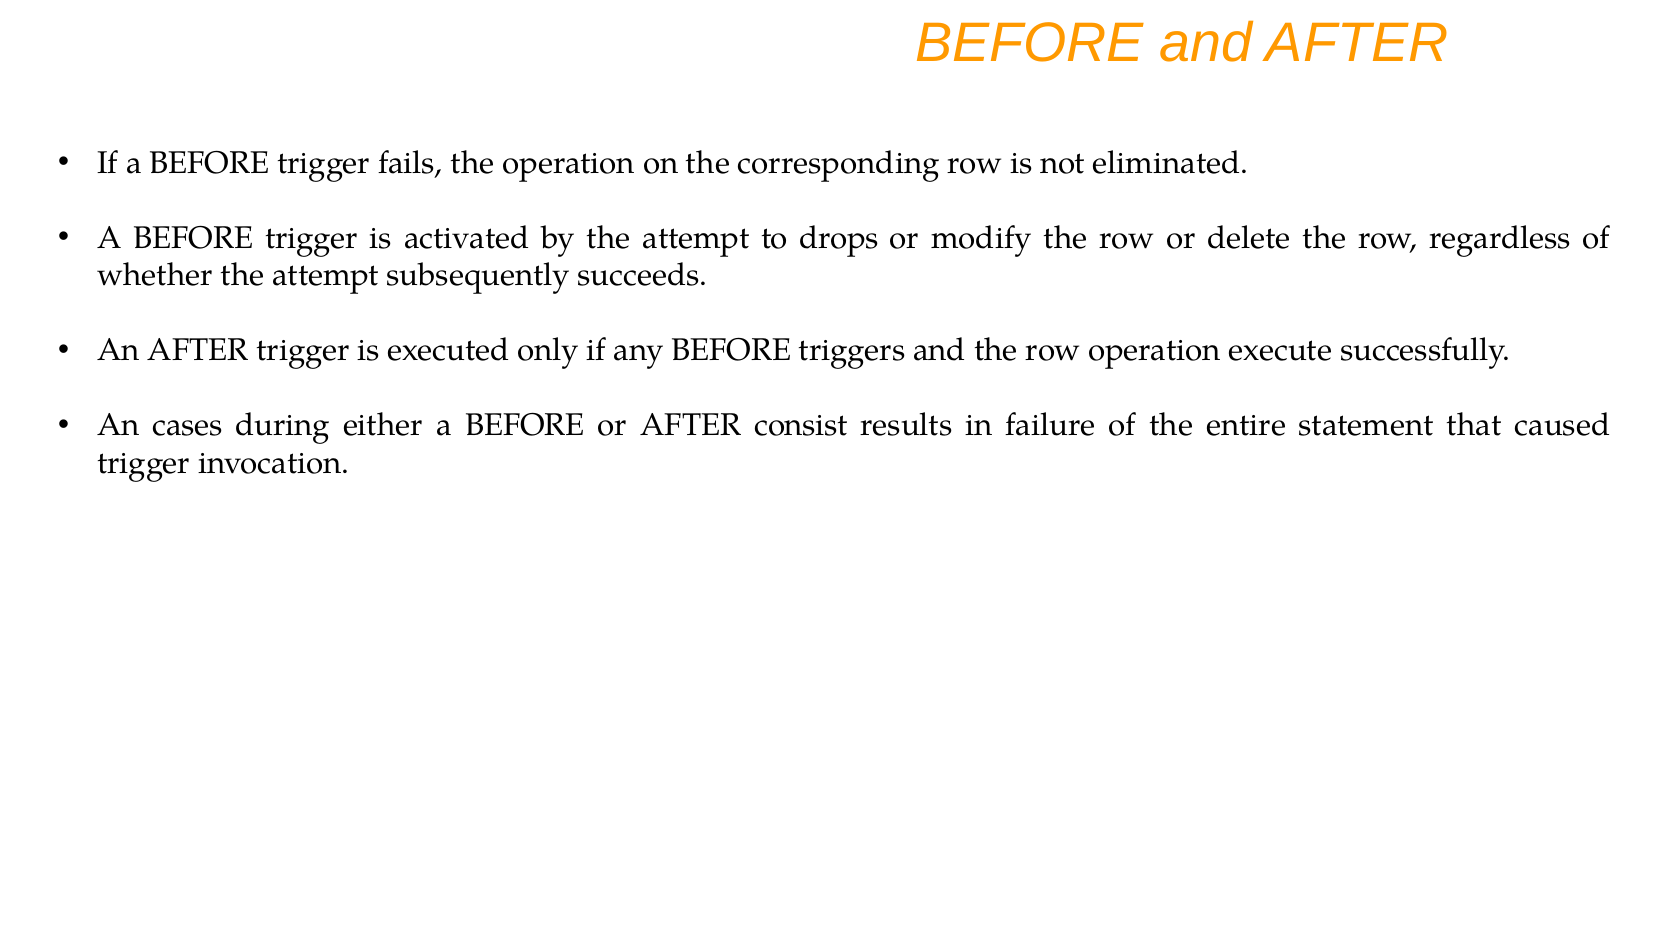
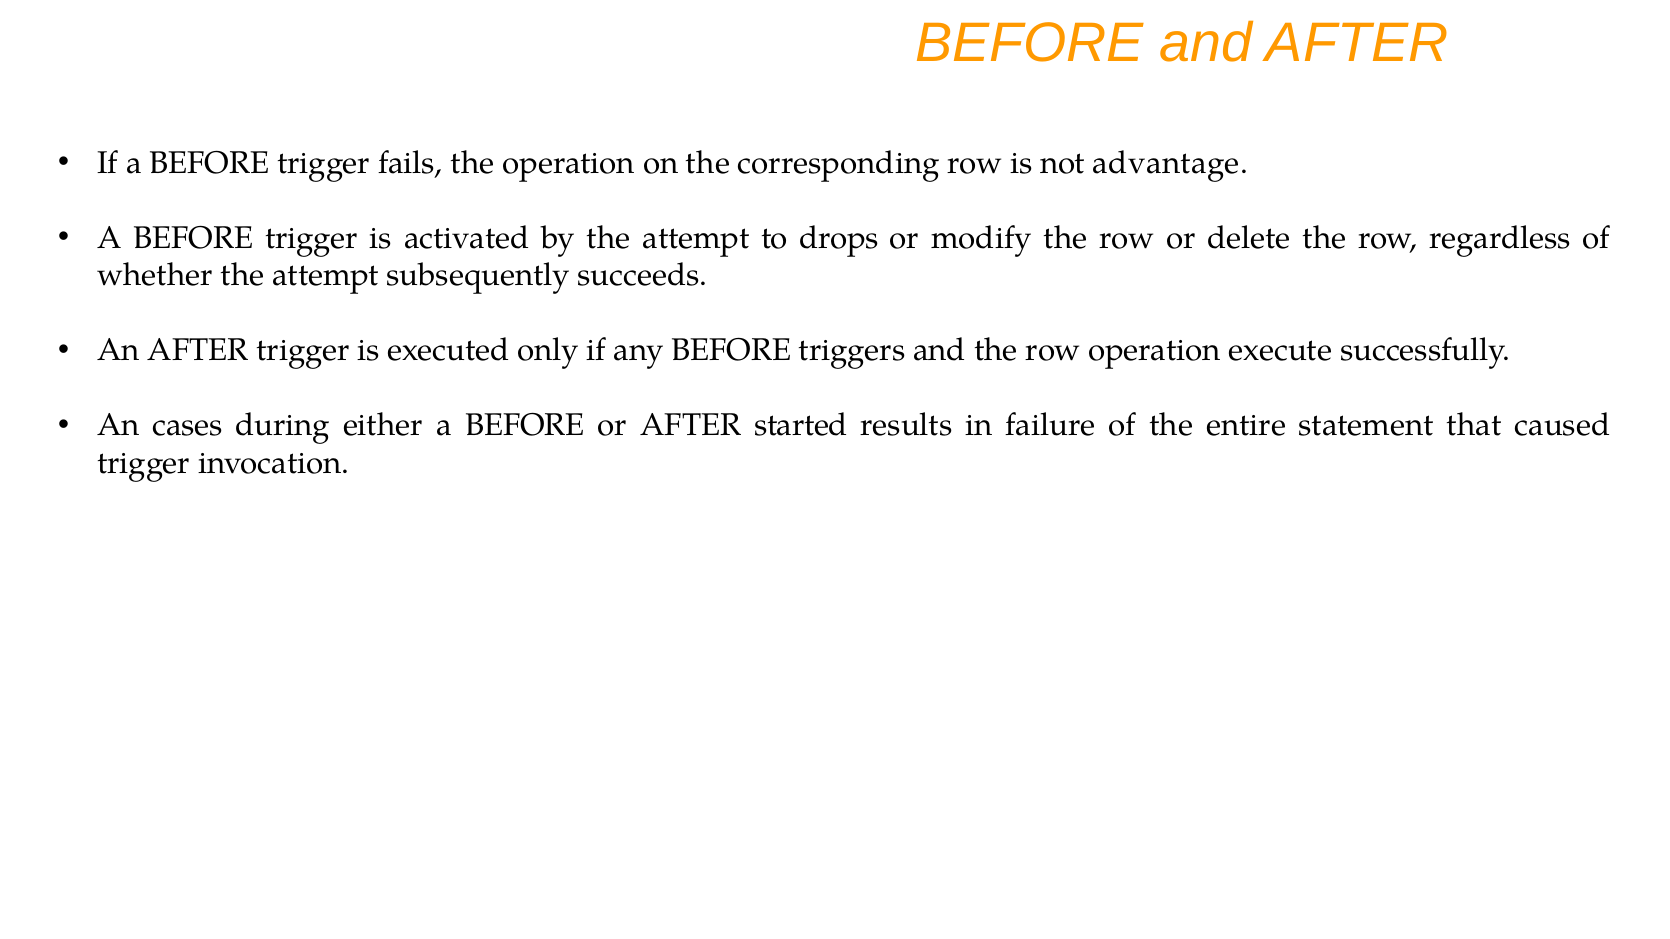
eliminated: eliminated -> advantage
consist: consist -> started
